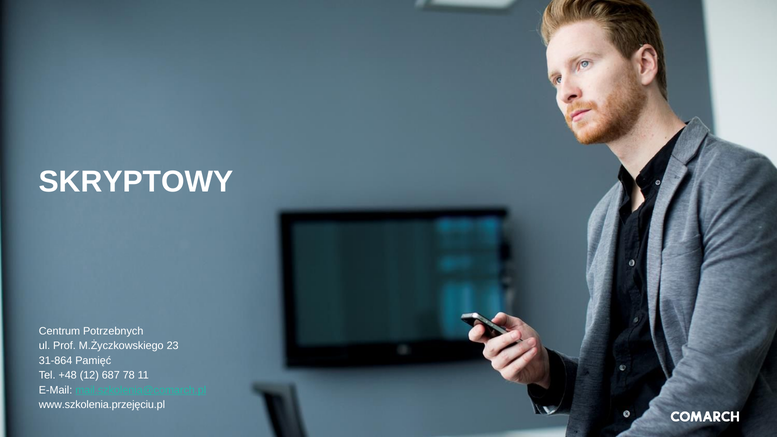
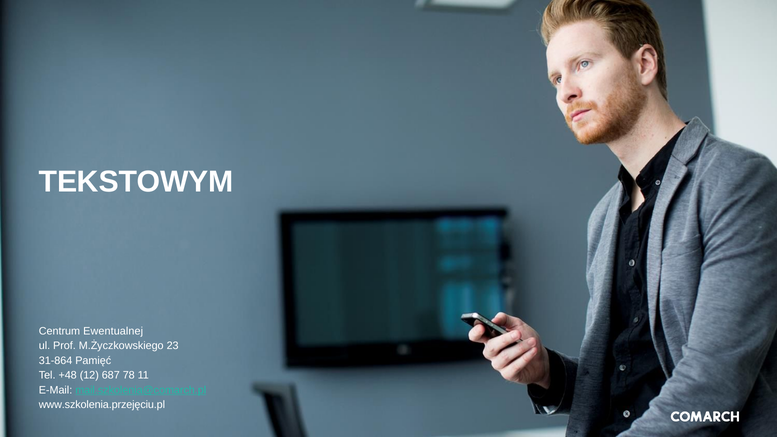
SKRYPTOWY: SKRYPTOWY -> TEKSTOWYM
Potrzebnych: Potrzebnych -> Ewentualnej
